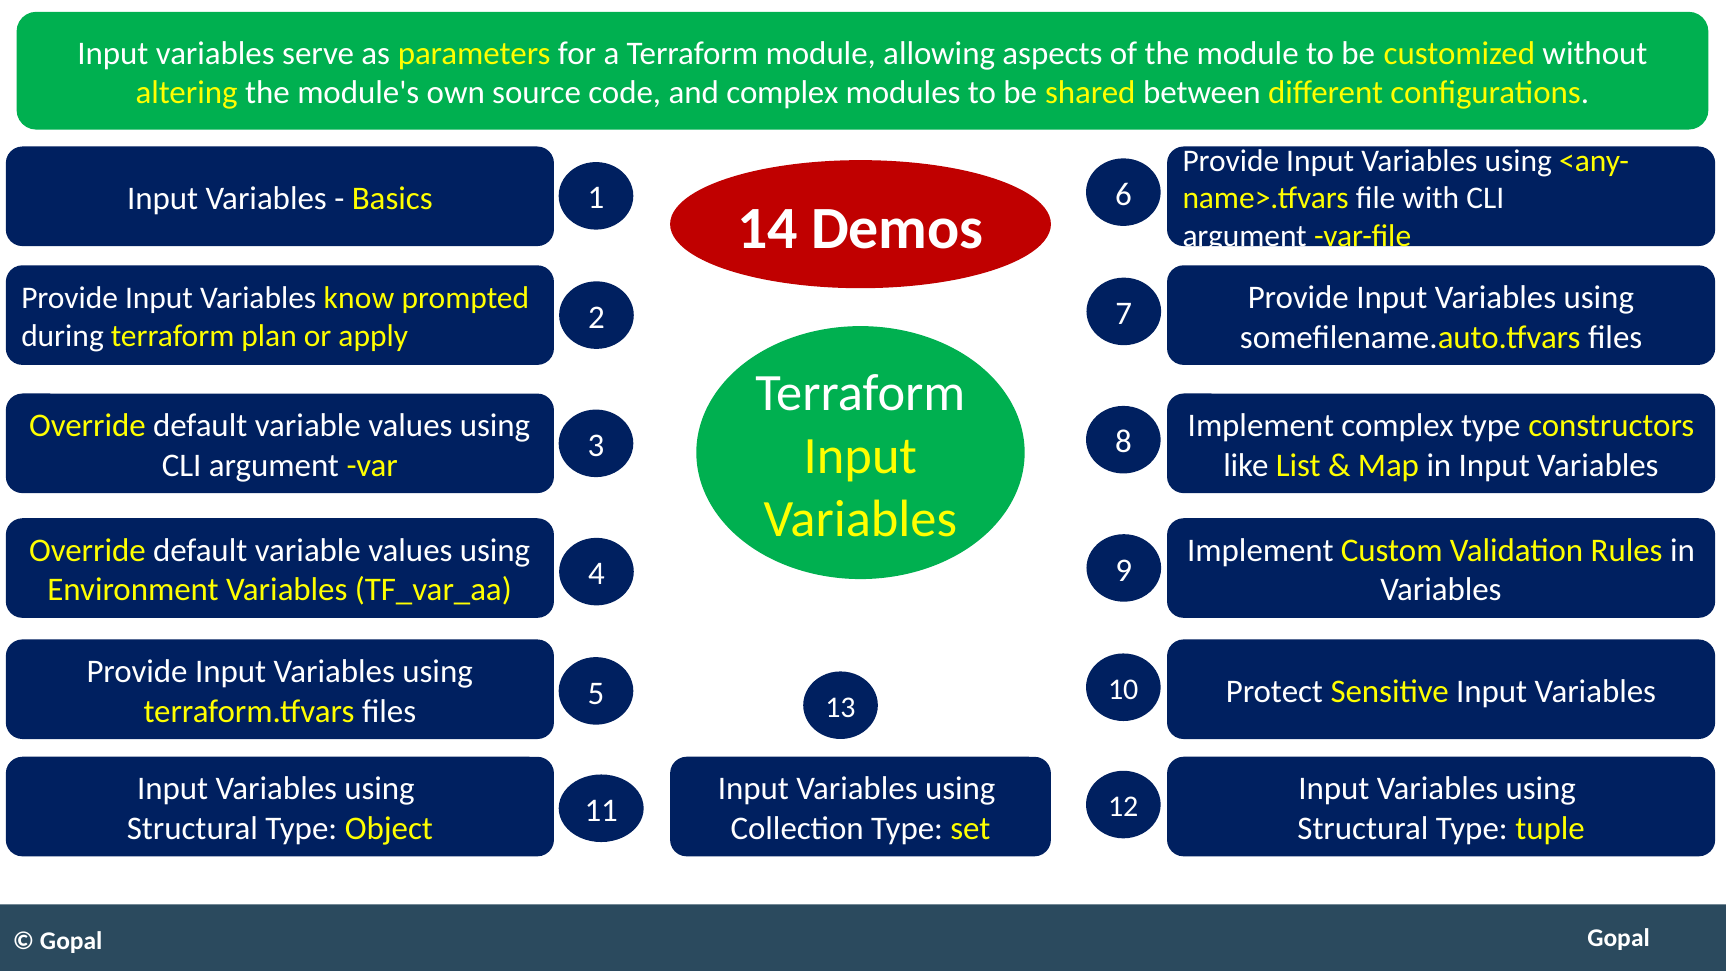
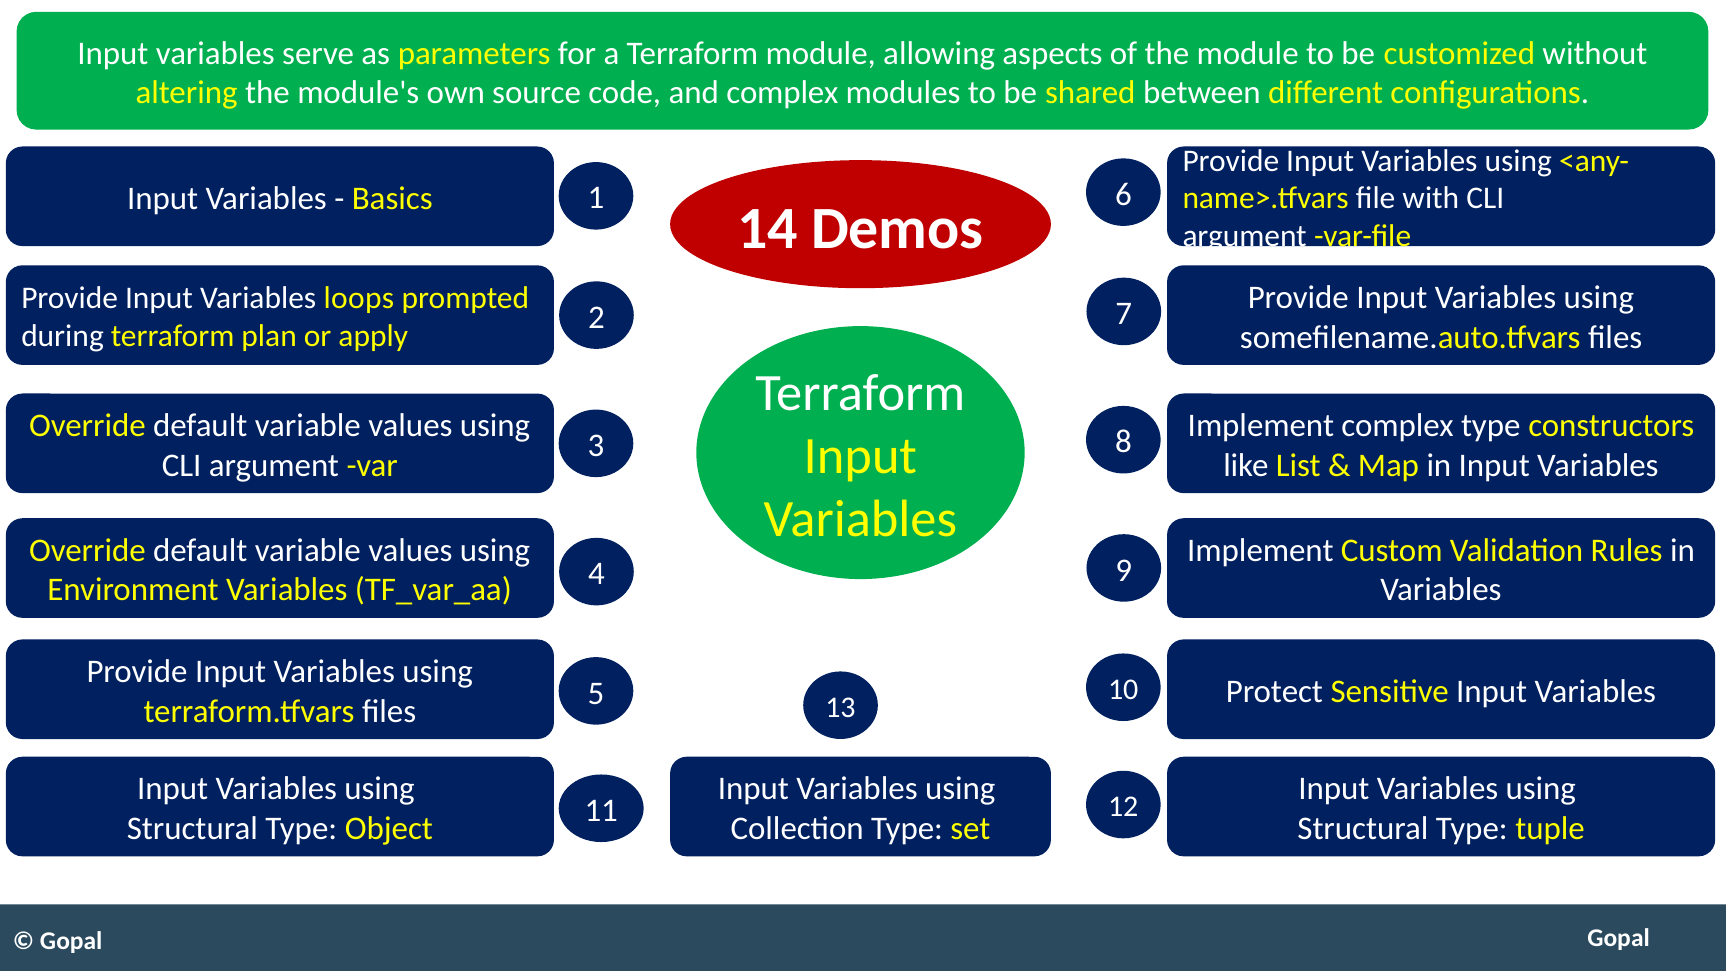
know: know -> loops
